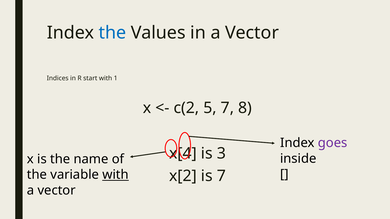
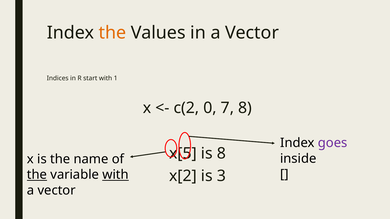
the at (113, 33) colour: blue -> orange
5: 5 -> 0
x[4: x[4 -> x[5
is 3: 3 -> 8
the at (37, 175) underline: none -> present
is 7: 7 -> 3
